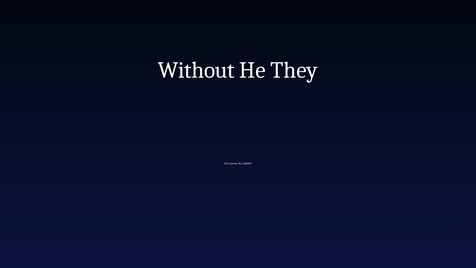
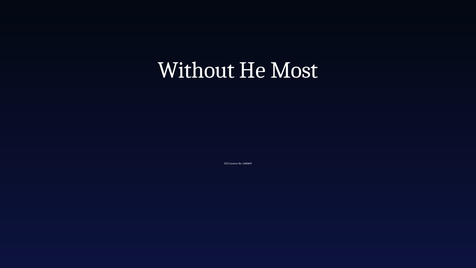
They: They -> Most
